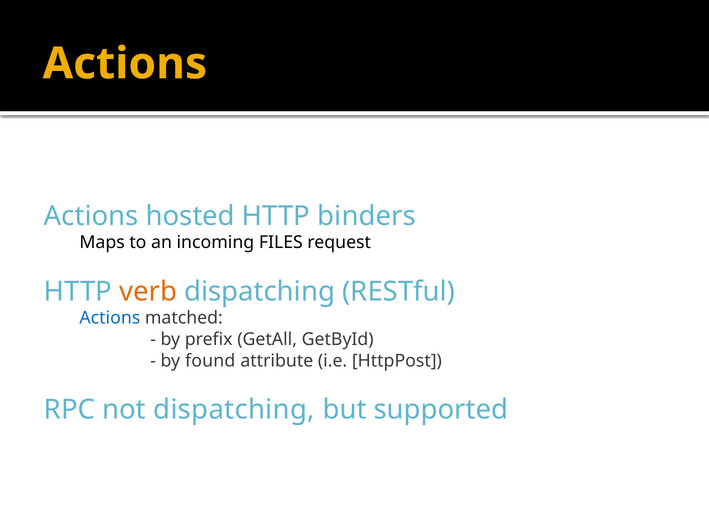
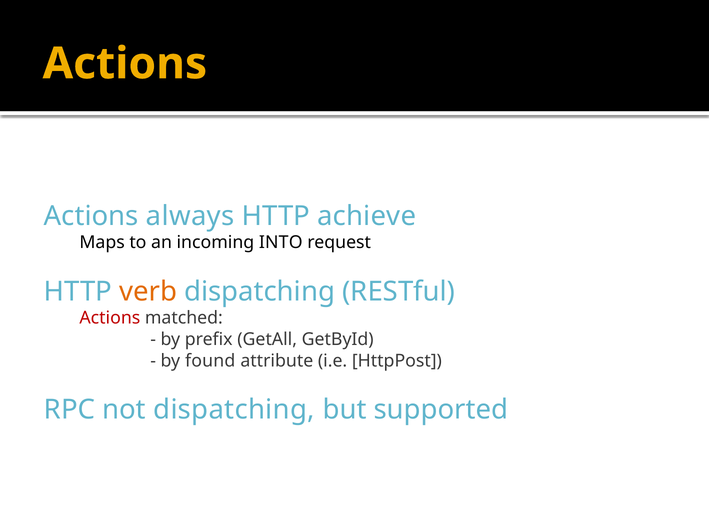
hosted: hosted -> always
binders: binders -> achieve
FILES: FILES -> INTO
Actions at (110, 318) colour: blue -> red
